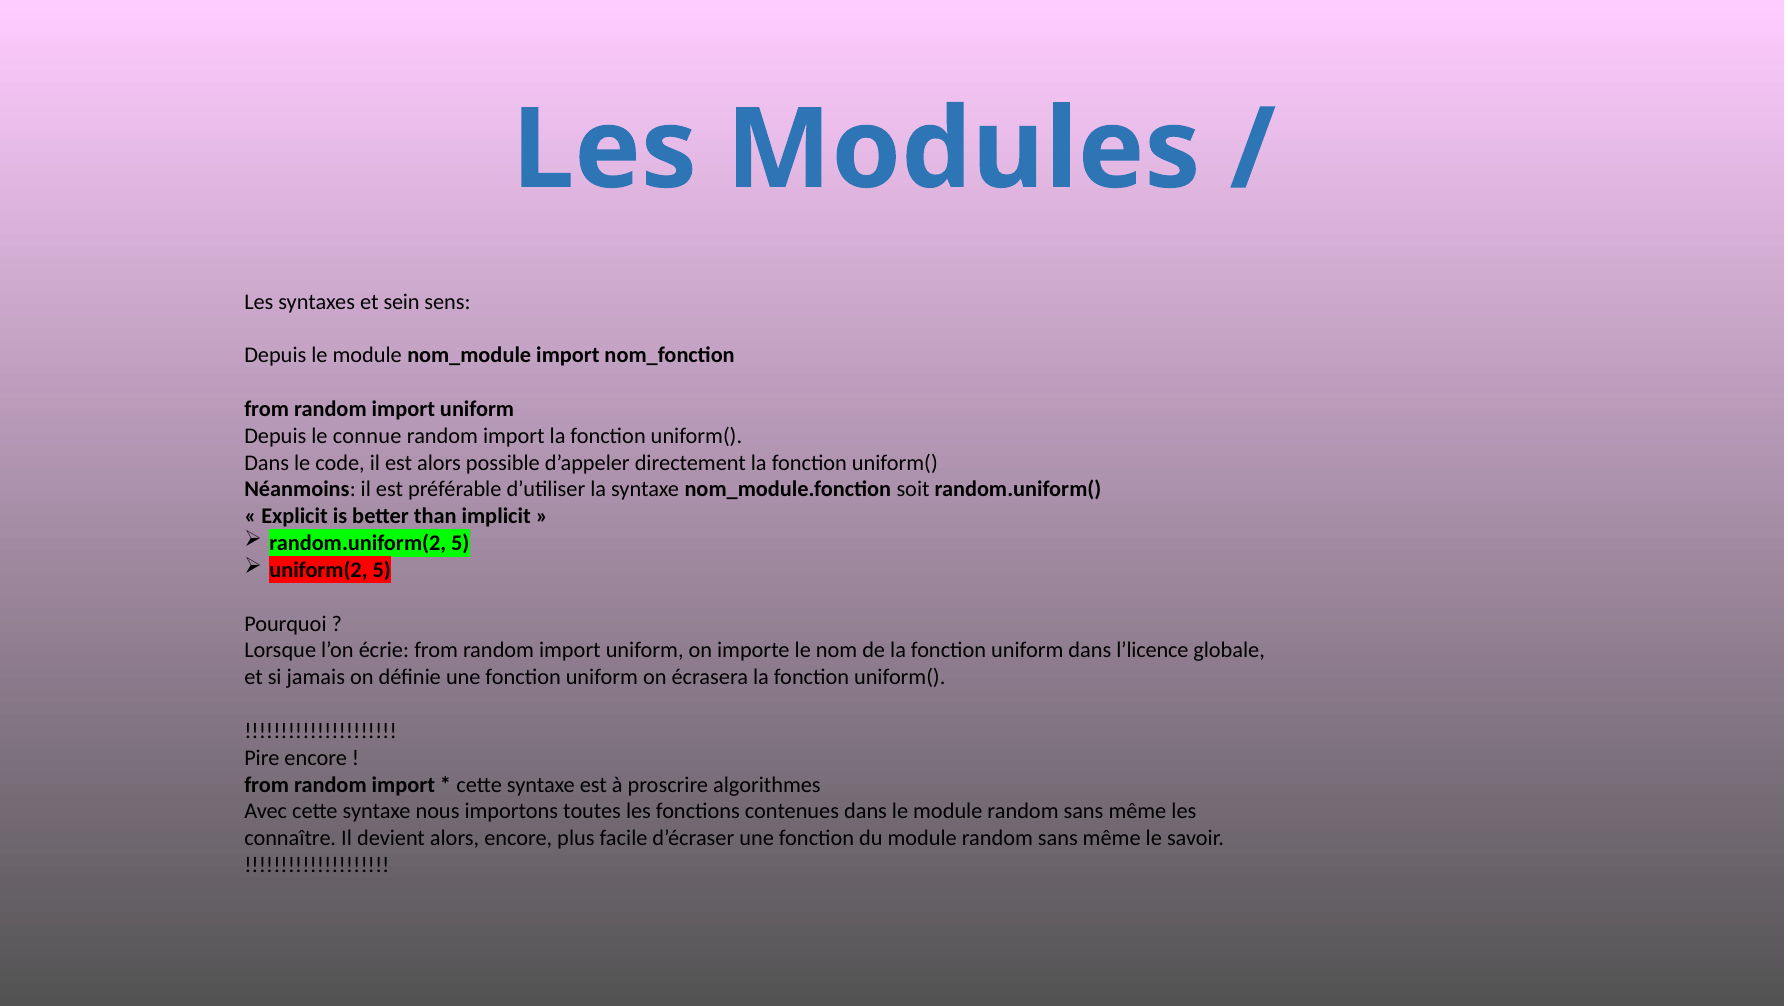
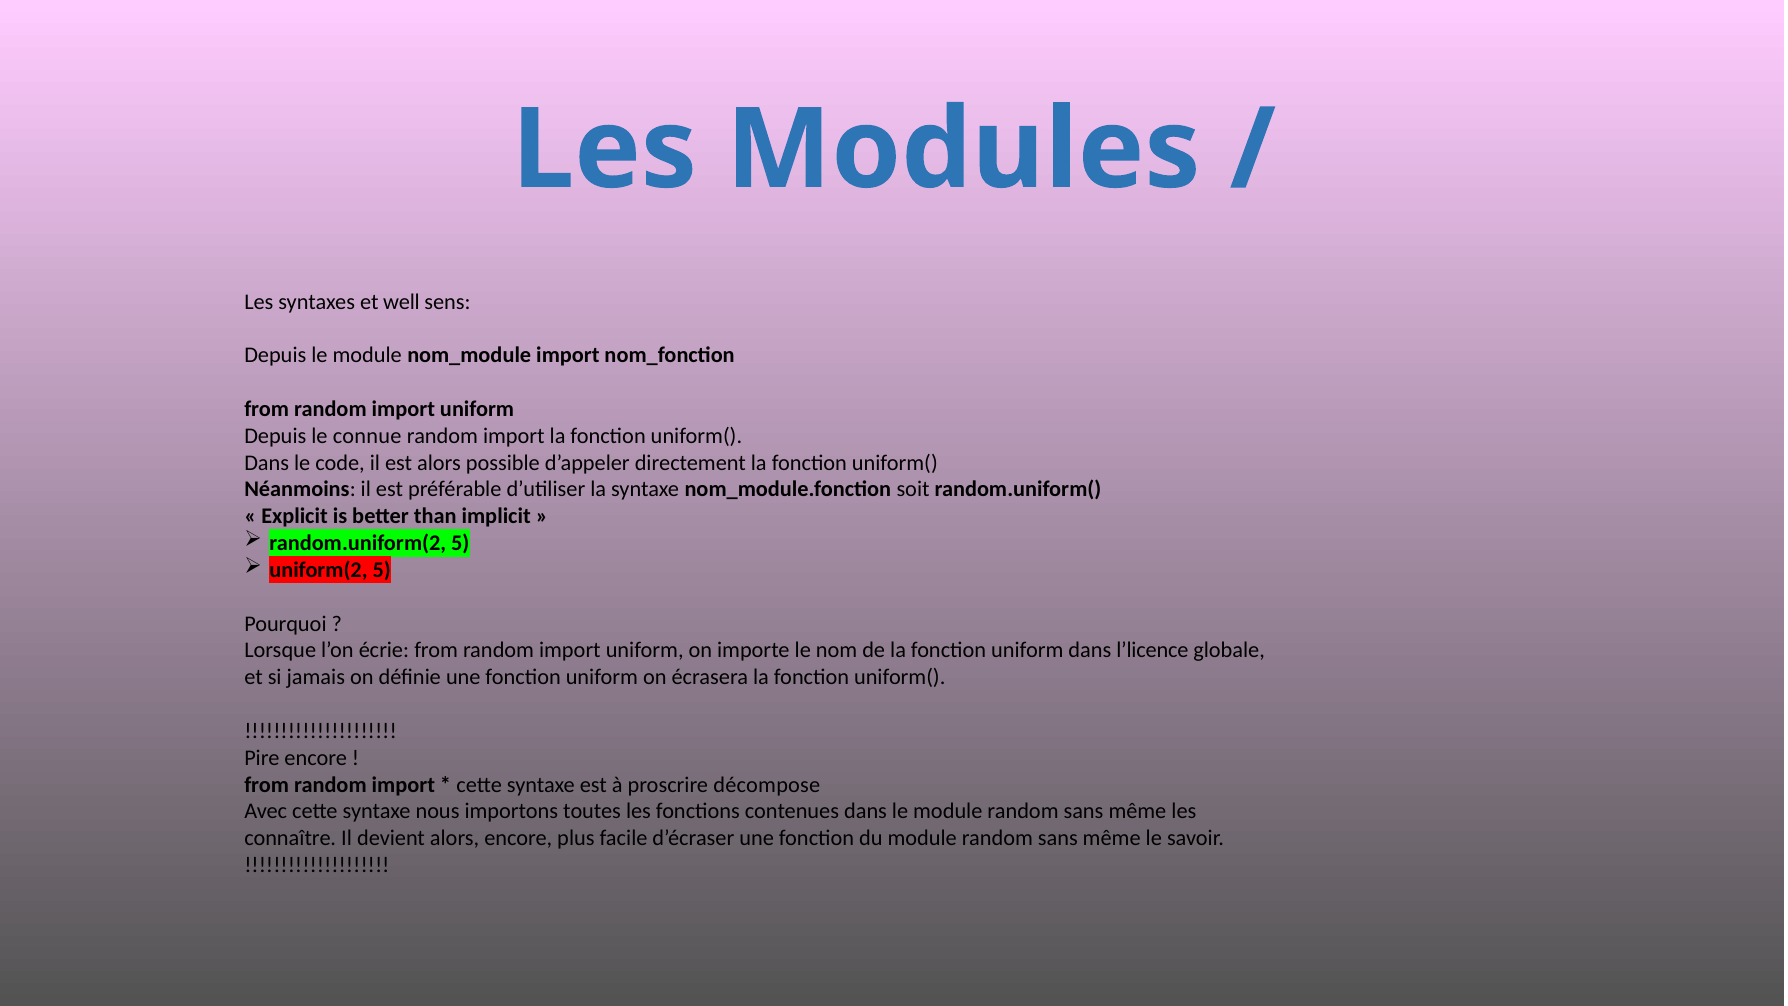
sein: sein -> well
algorithmes: algorithmes -> décompose
